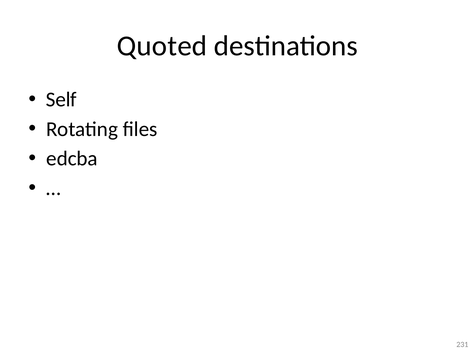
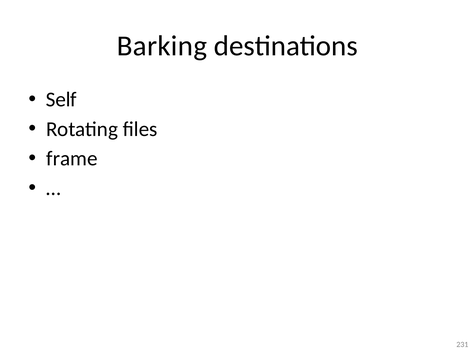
Quoted: Quoted -> Barking
edcba: edcba -> frame
